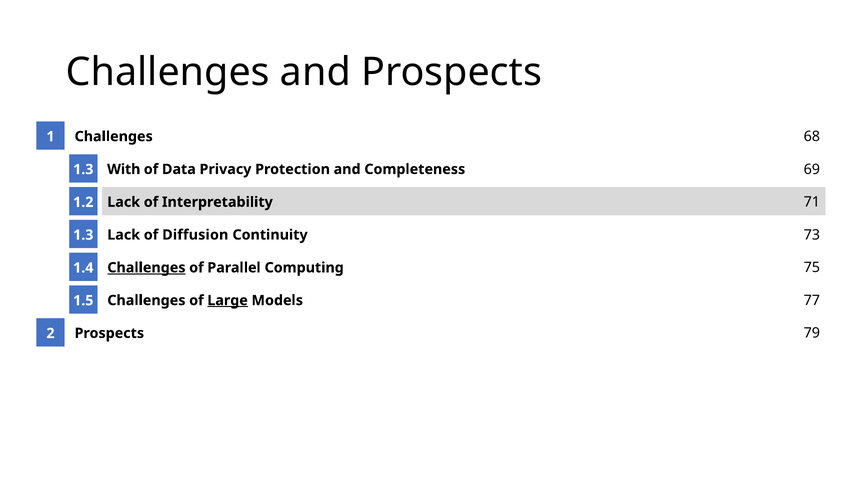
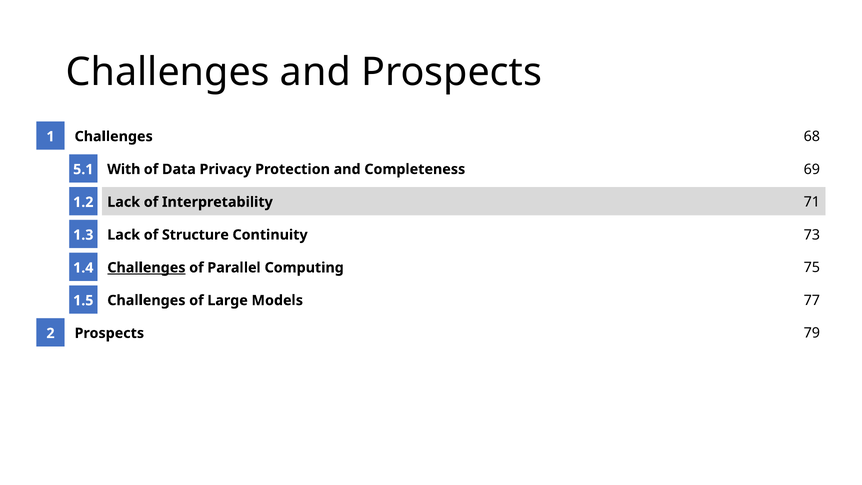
1.3 at (83, 169): 1.3 -> 5.1
Diffusion: Diffusion -> Structure
Large underline: present -> none
